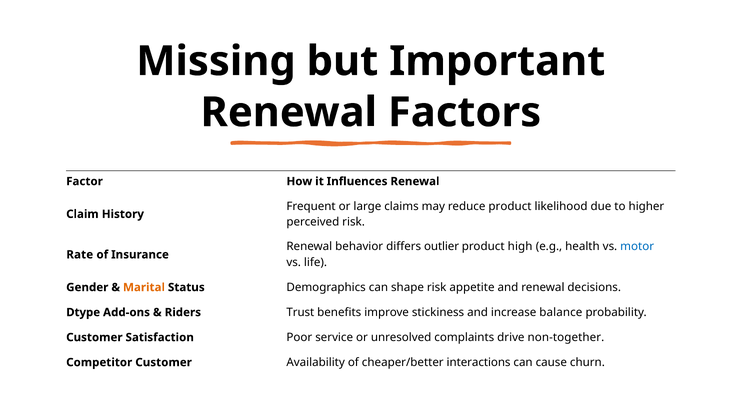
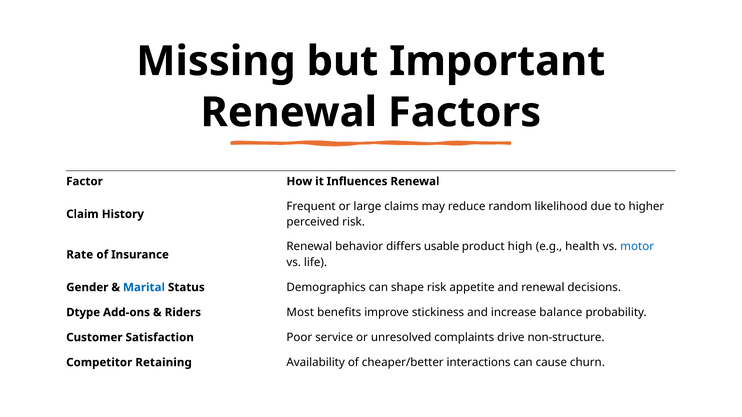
reduce product: product -> random
outlier: outlier -> usable
Marital colour: orange -> blue
Trust: Trust -> Most
non-together: non-together -> non-structure
Competitor Customer: Customer -> Retaining
